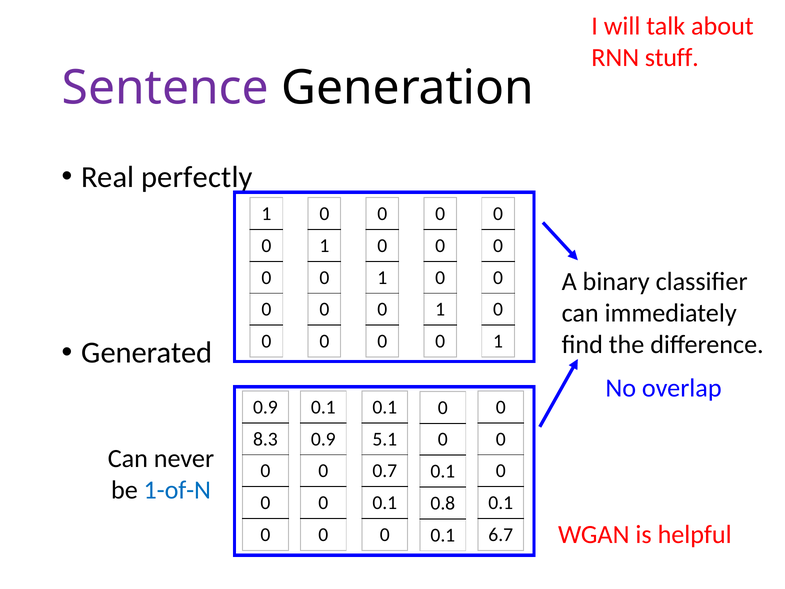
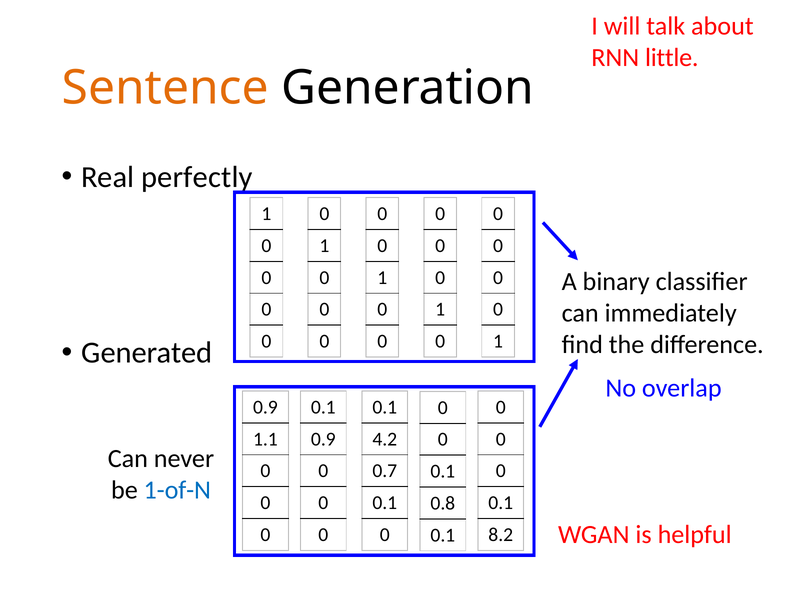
stuff: stuff -> little
Sentence colour: purple -> orange
8.3: 8.3 -> 1.1
5.1: 5.1 -> 4.2
6.7: 6.7 -> 8.2
